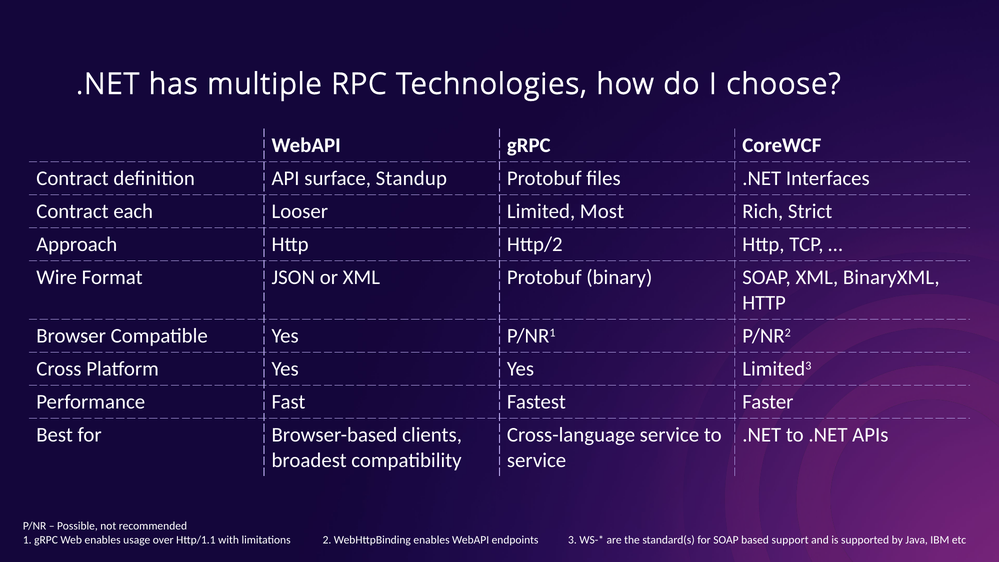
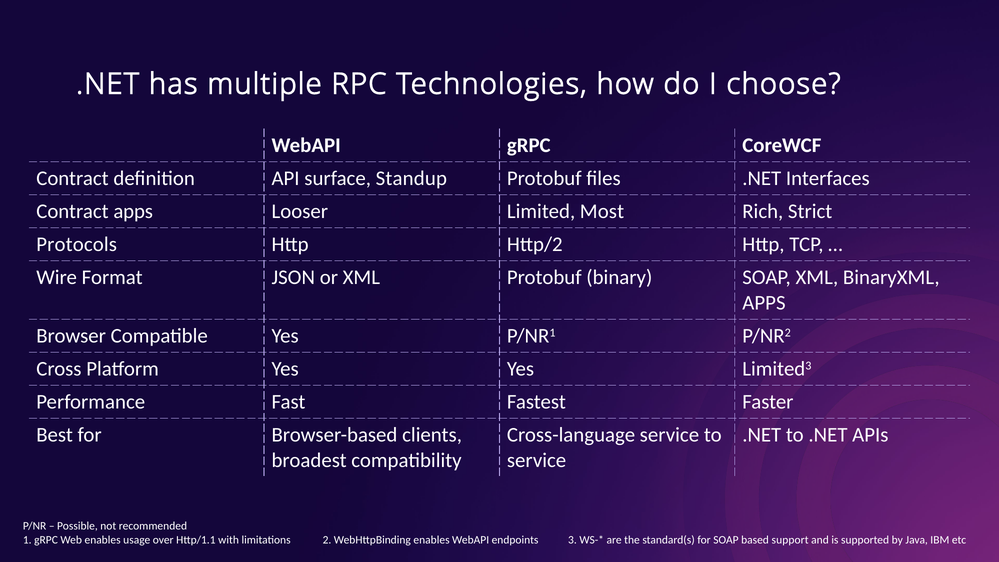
Contract each: each -> apps
Approach: Approach -> Protocols
HTTP at (764, 303): HTTP -> APPS
